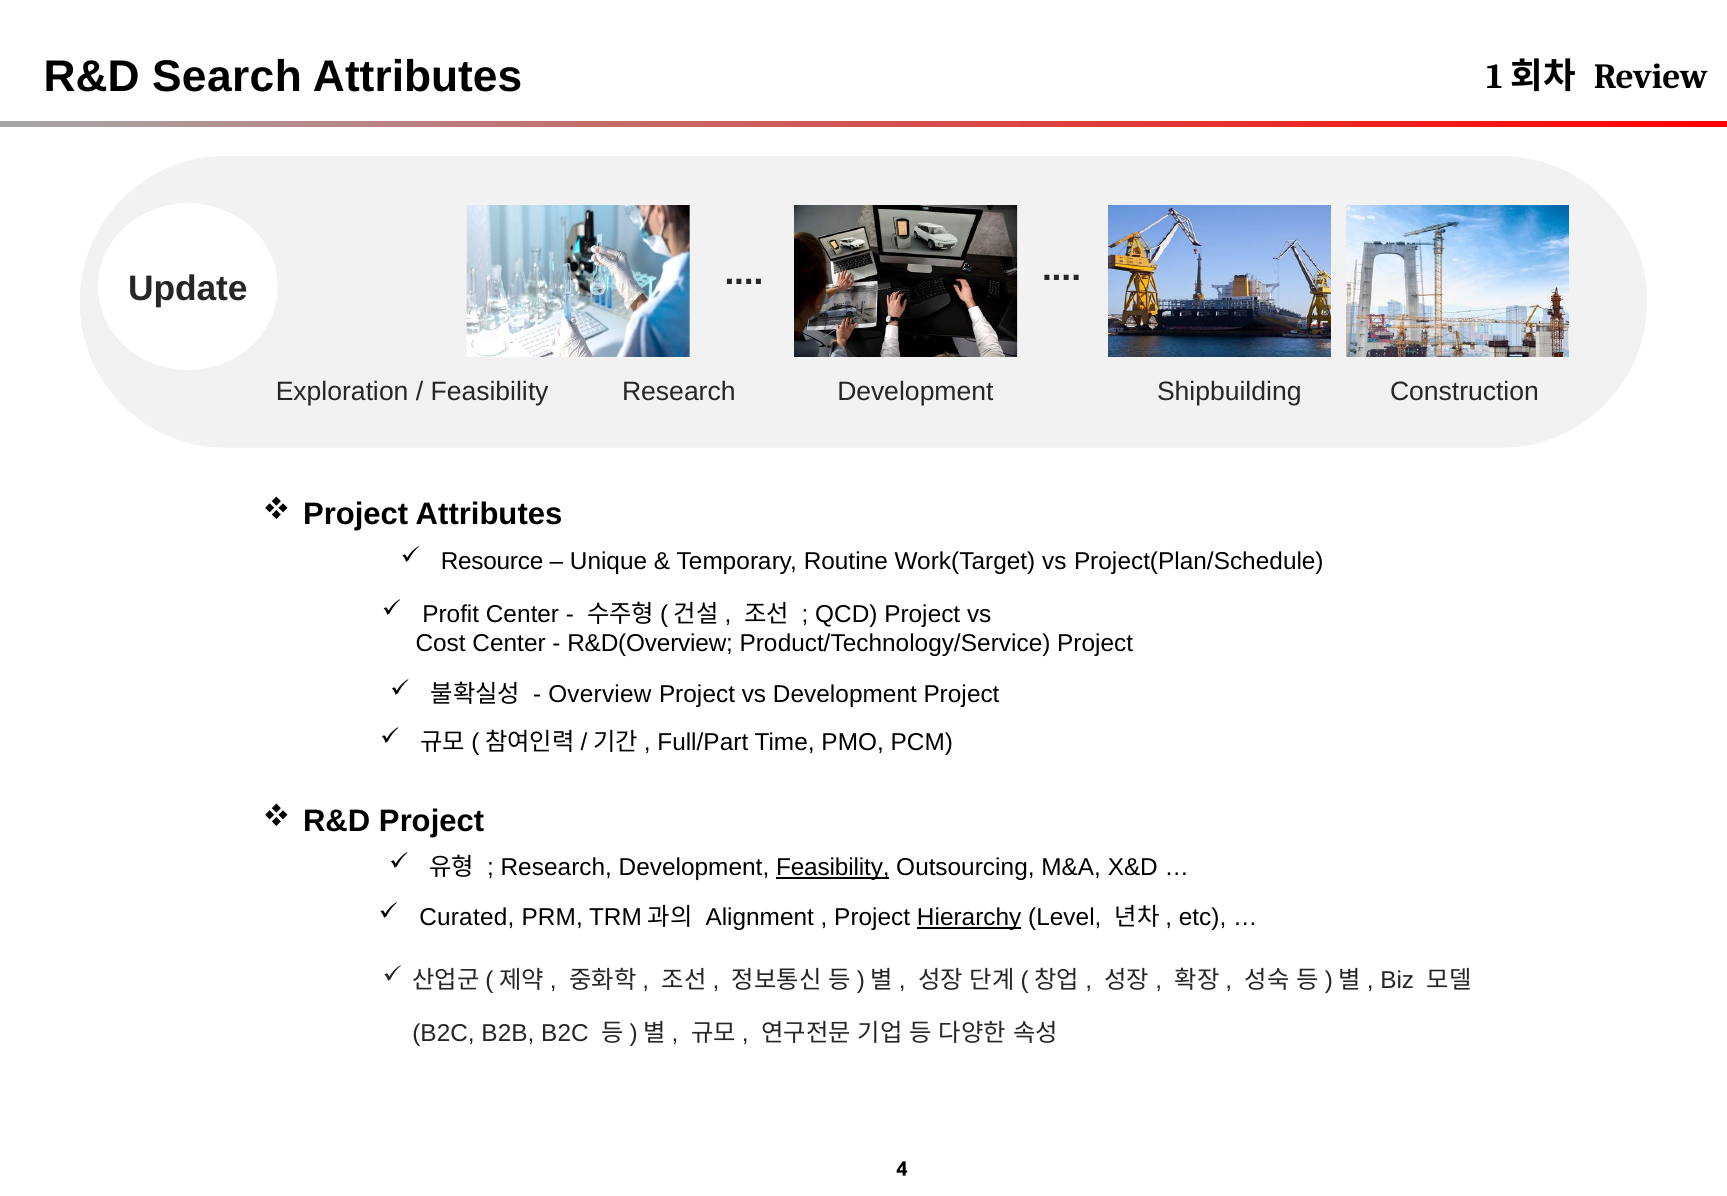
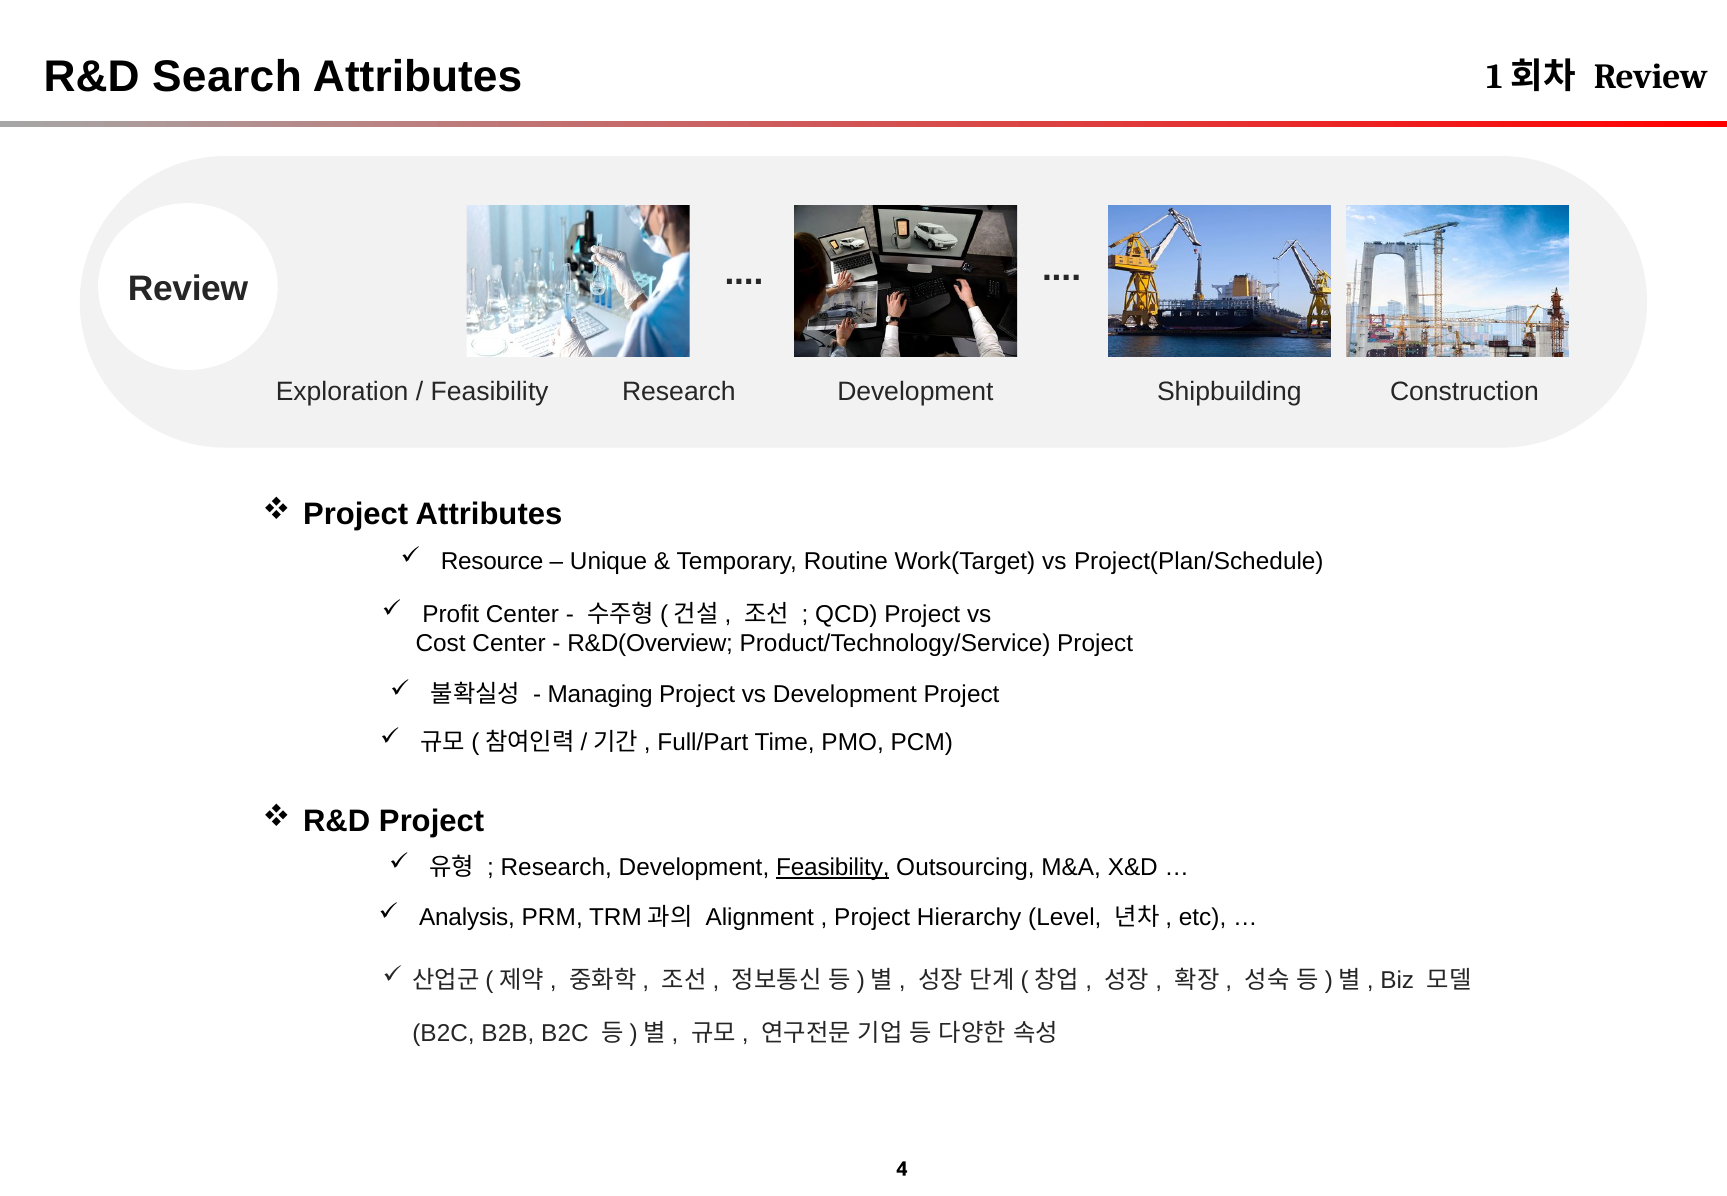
Update at (188, 289): Update -> Review
Overview: Overview -> Managing
Curated: Curated -> Analysis
Hierarchy underline: present -> none
